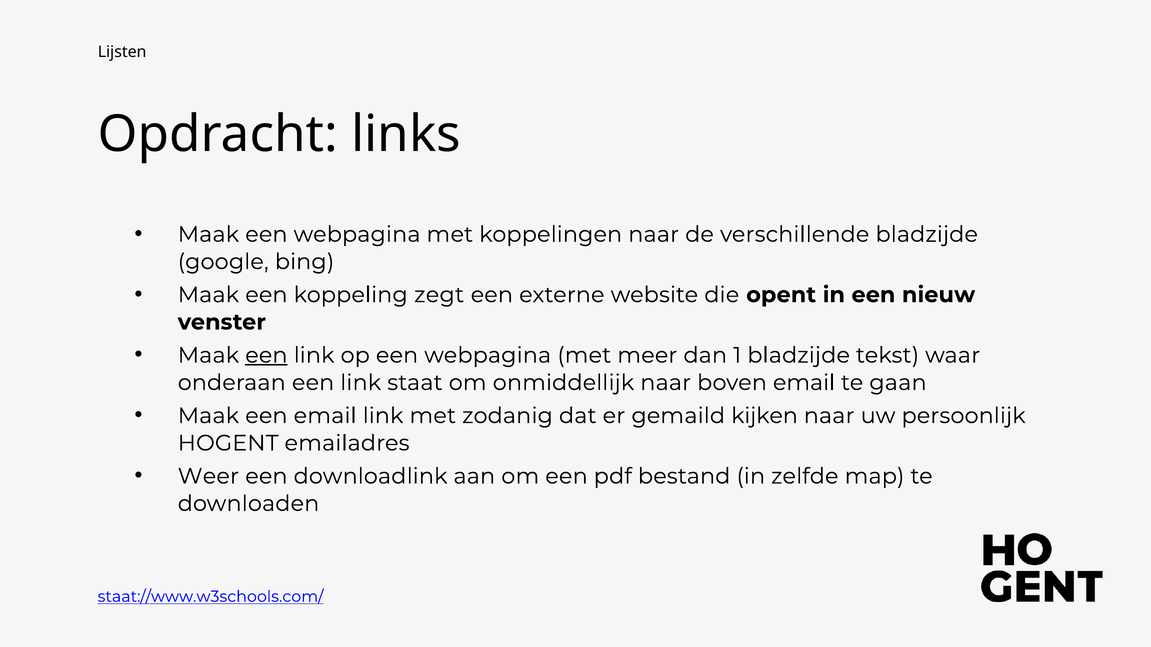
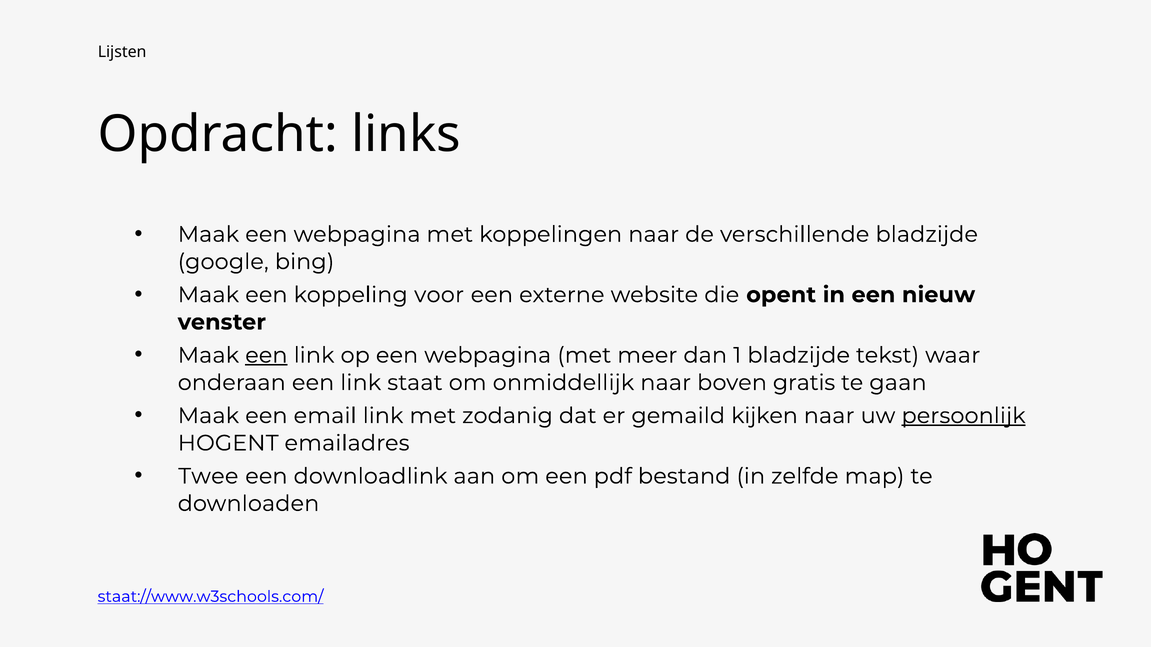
zegt: zegt -> voor
boven email: email -> gratis
persoonlijk underline: none -> present
Weer: Weer -> Twee
